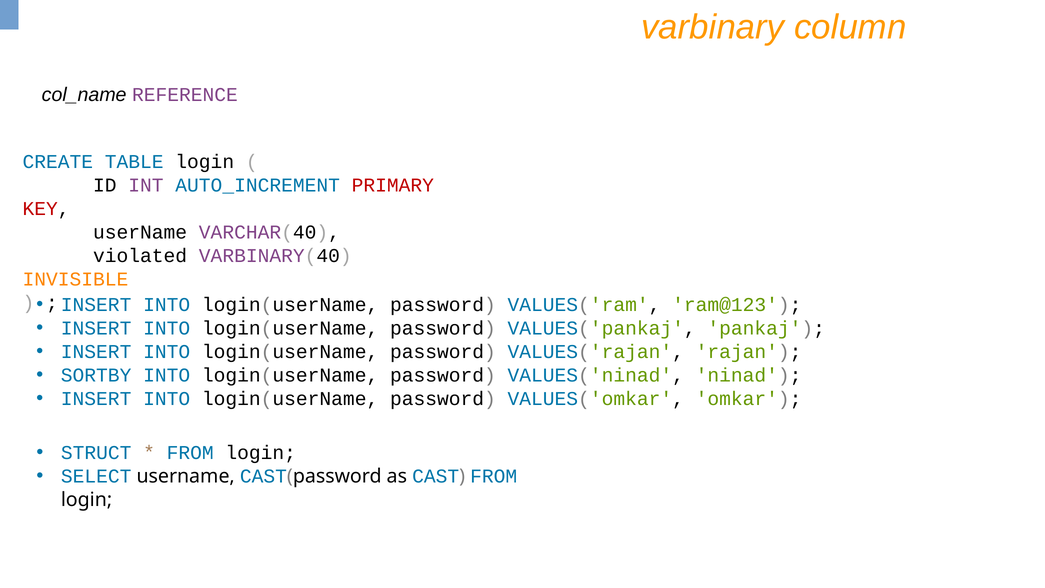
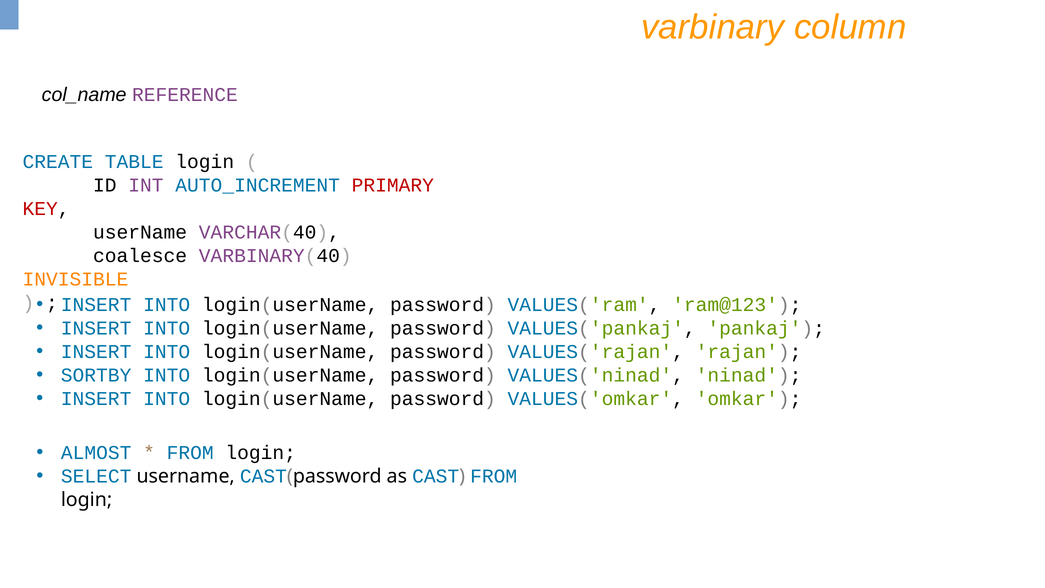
violated: violated -> coalesce
STRUCT: STRUCT -> ALMOST
